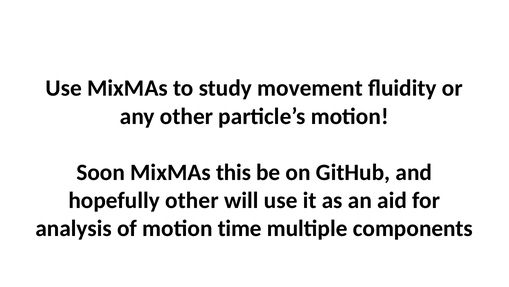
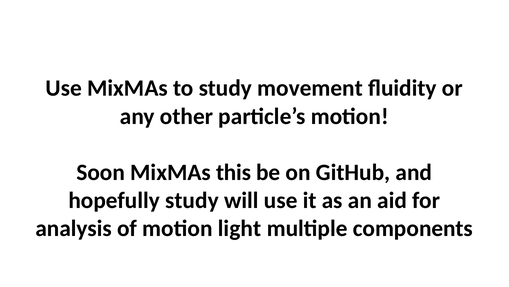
hopefully other: other -> study
time: time -> light
